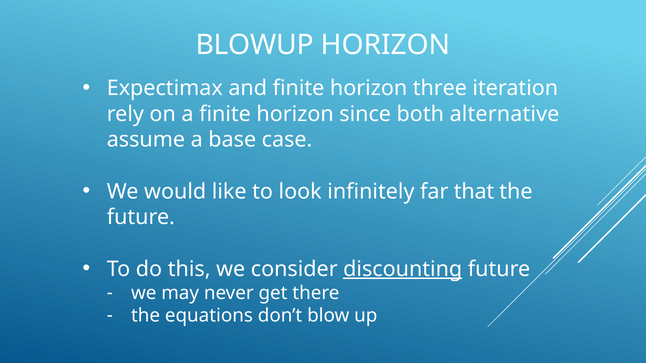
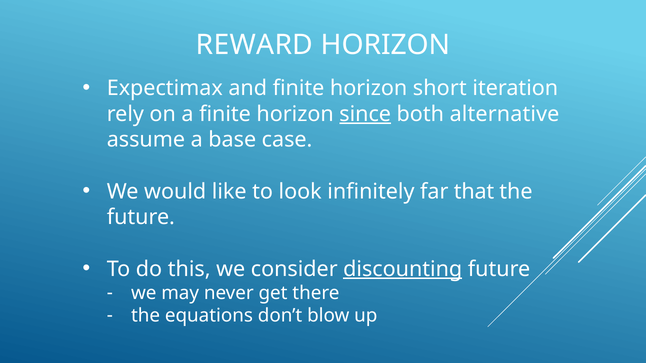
BLOWUP: BLOWUP -> REWARD
three: three -> short
since underline: none -> present
